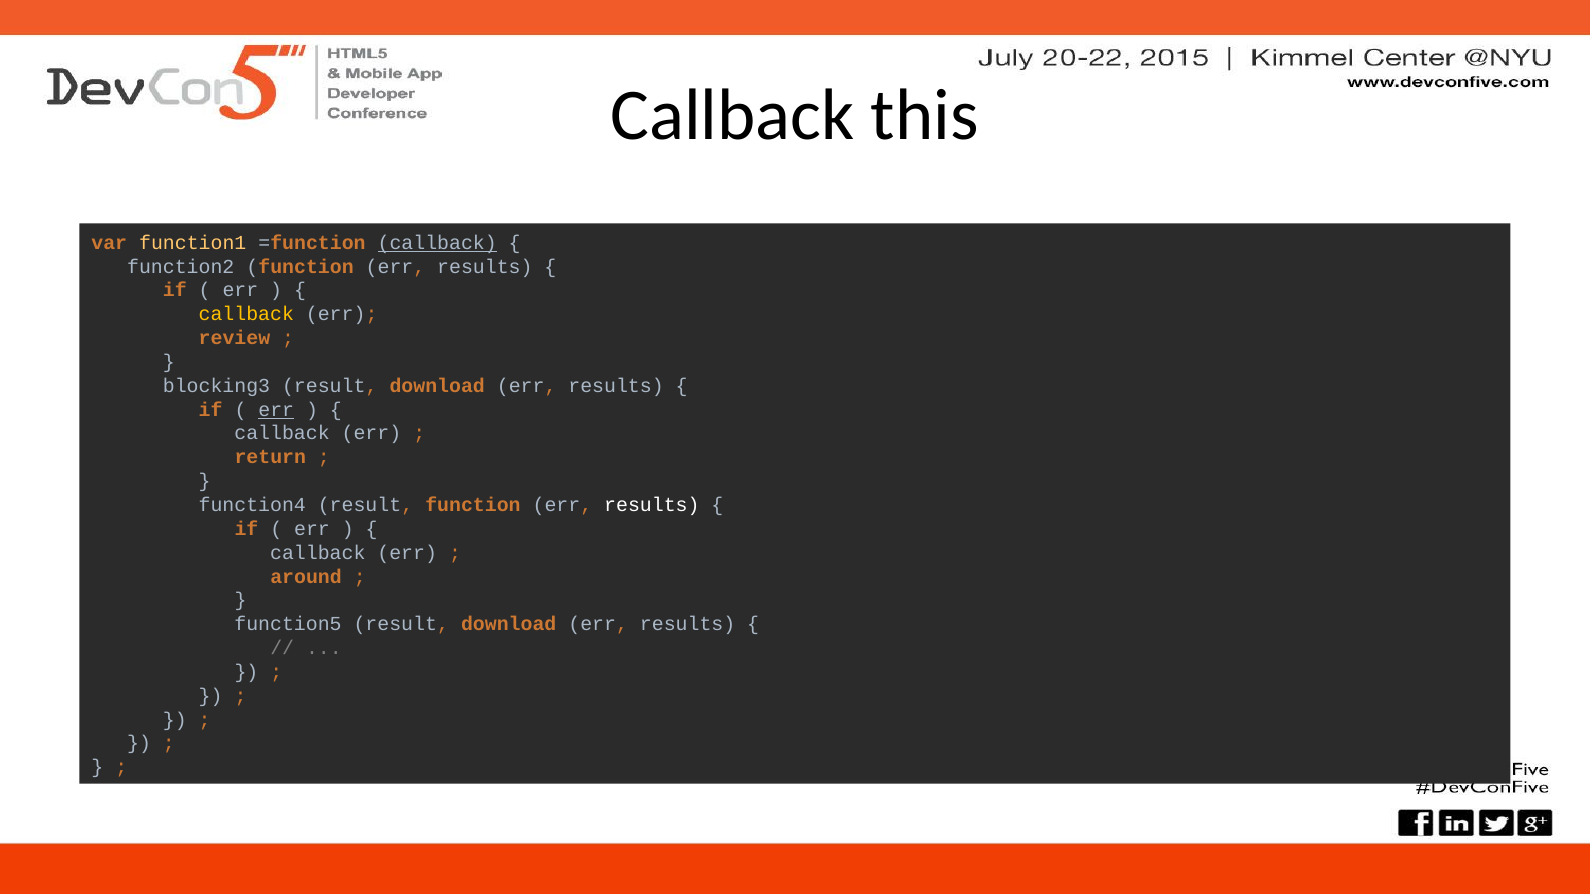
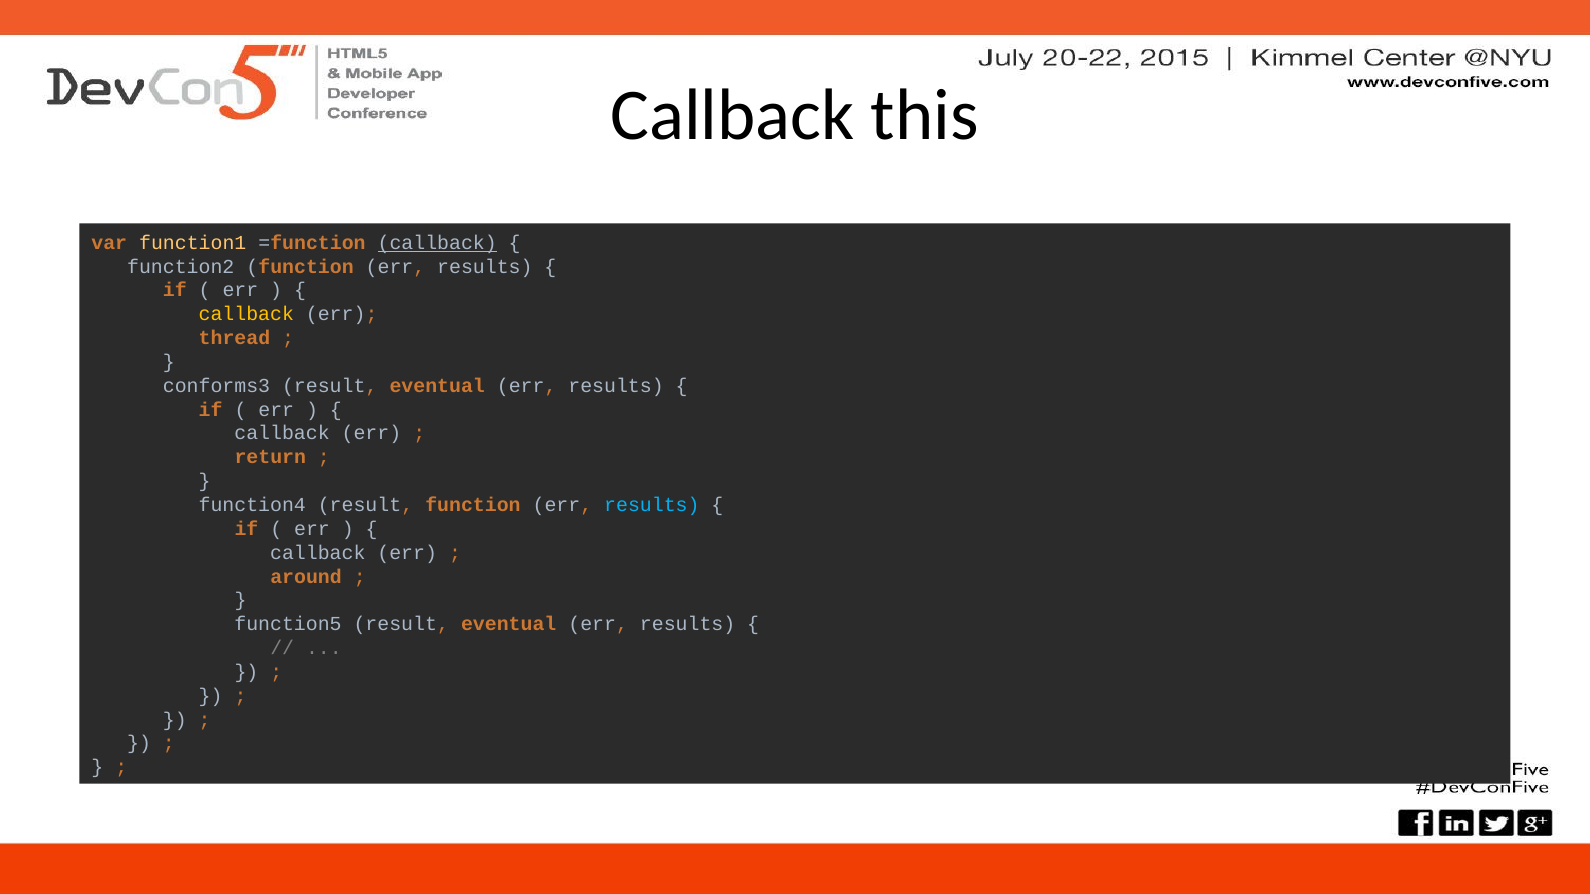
review: review -> thread
blocking3: blocking3 -> conforms3
download at (437, 386): download -> eventual
err at (276, 410) underline: present -> none
results at (652, 505) colour: white -> light blue
function5 result download: download -> eventual
